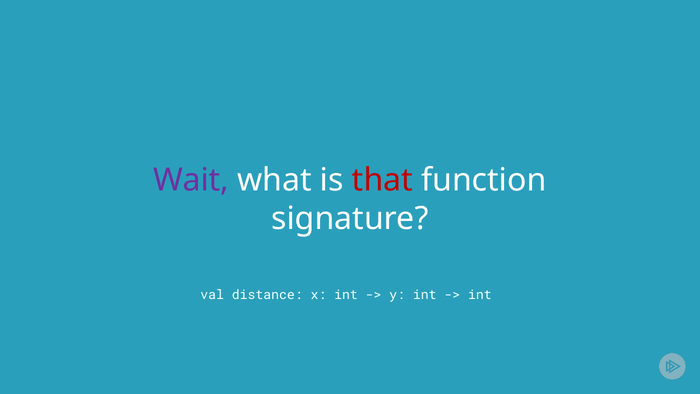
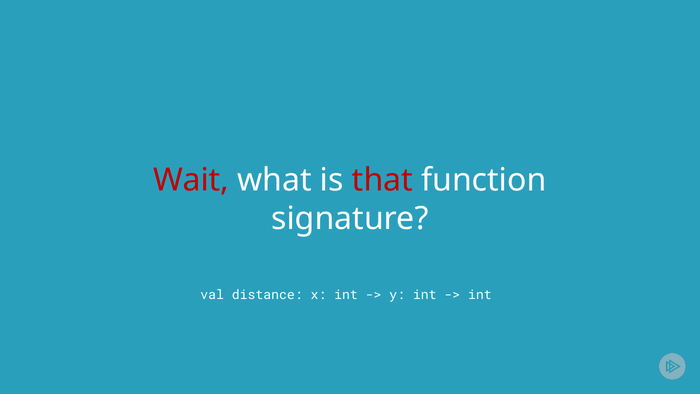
Wait colour: purple -> red
